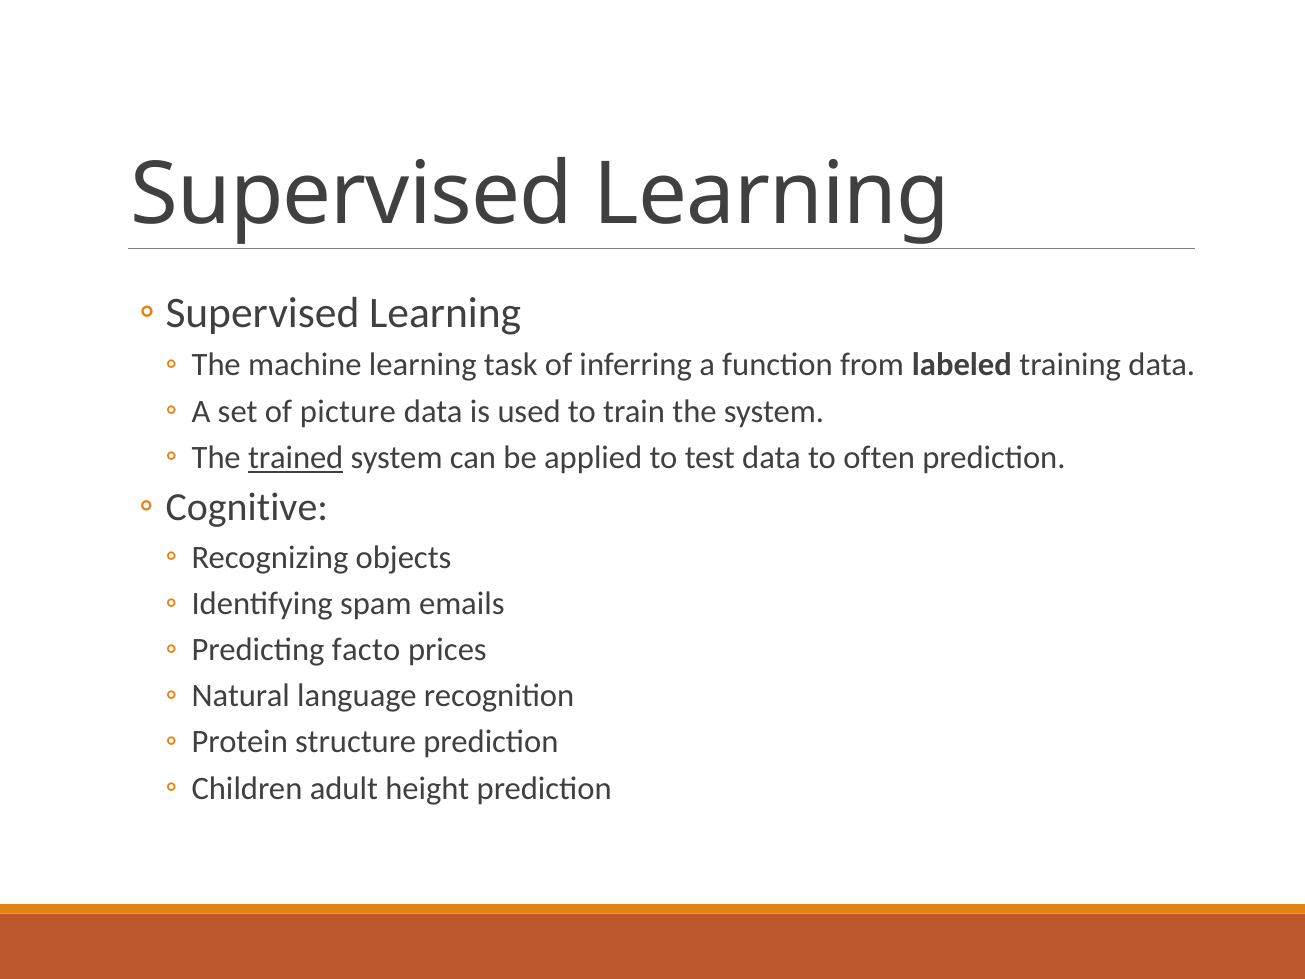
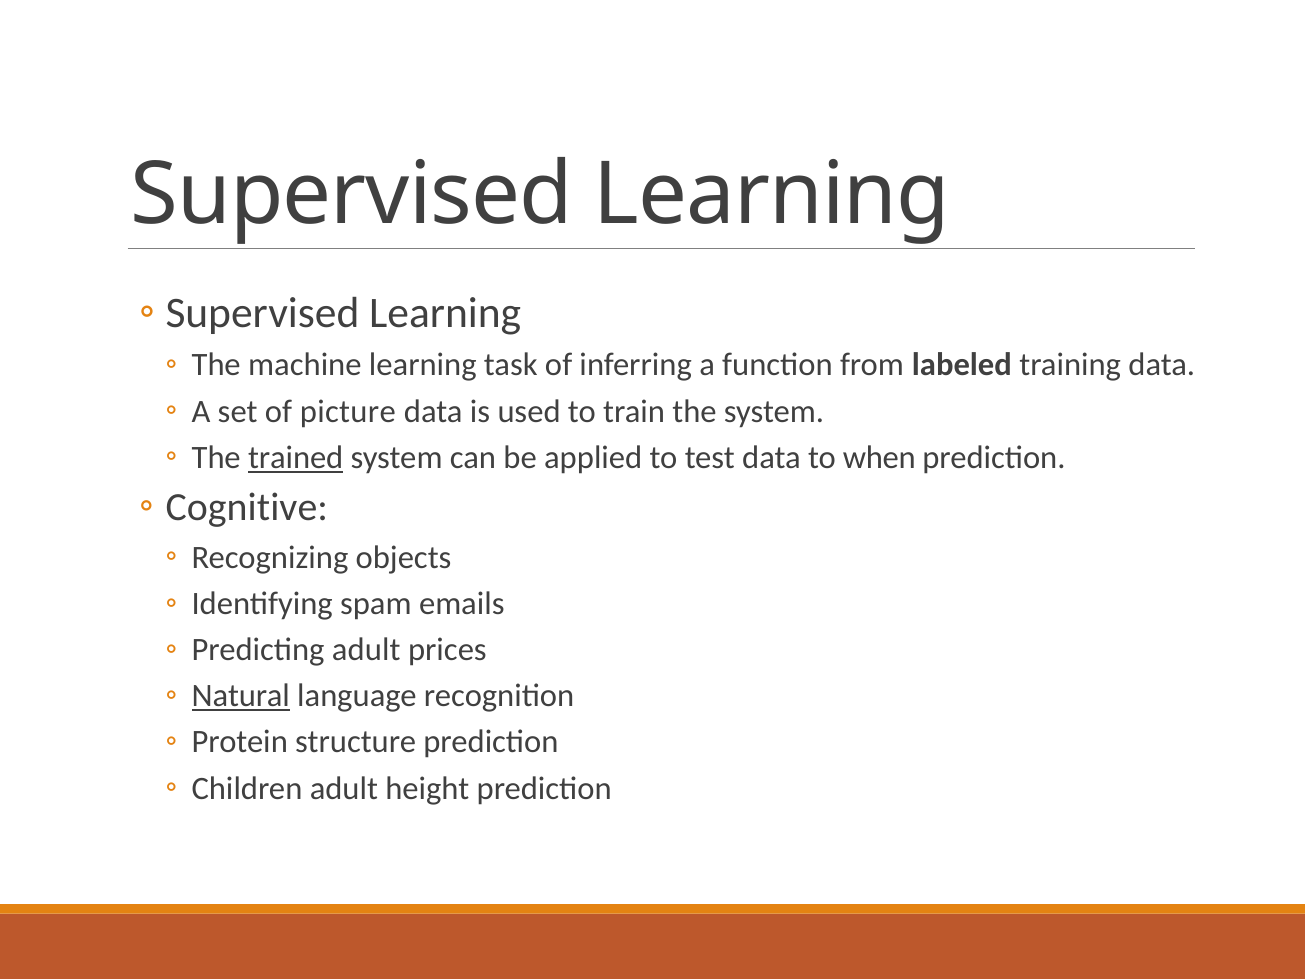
often: often -> when
Predicting facto: facto -> adult
Natural underline: none -> present
